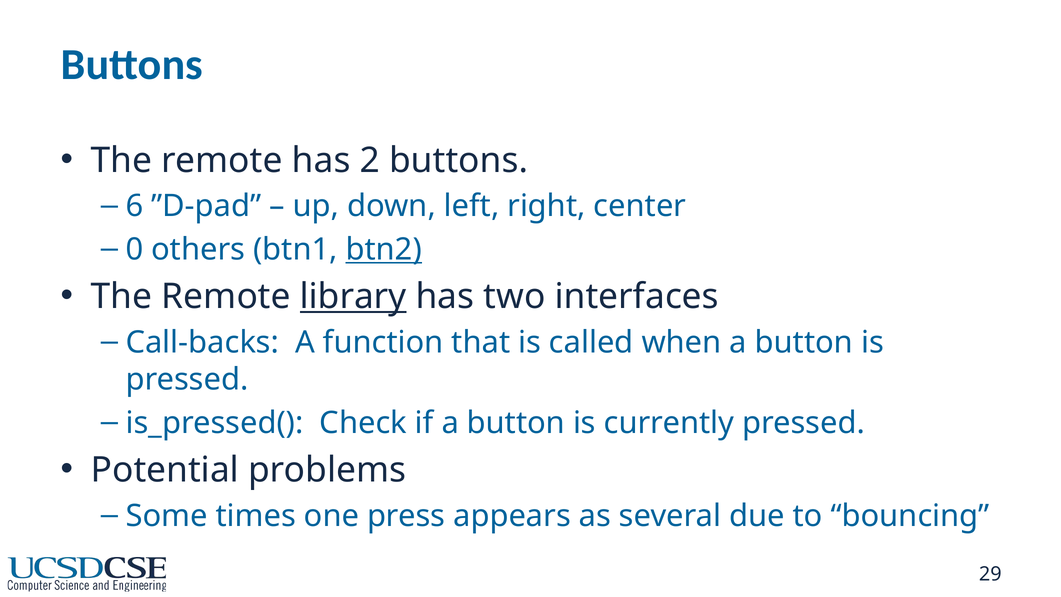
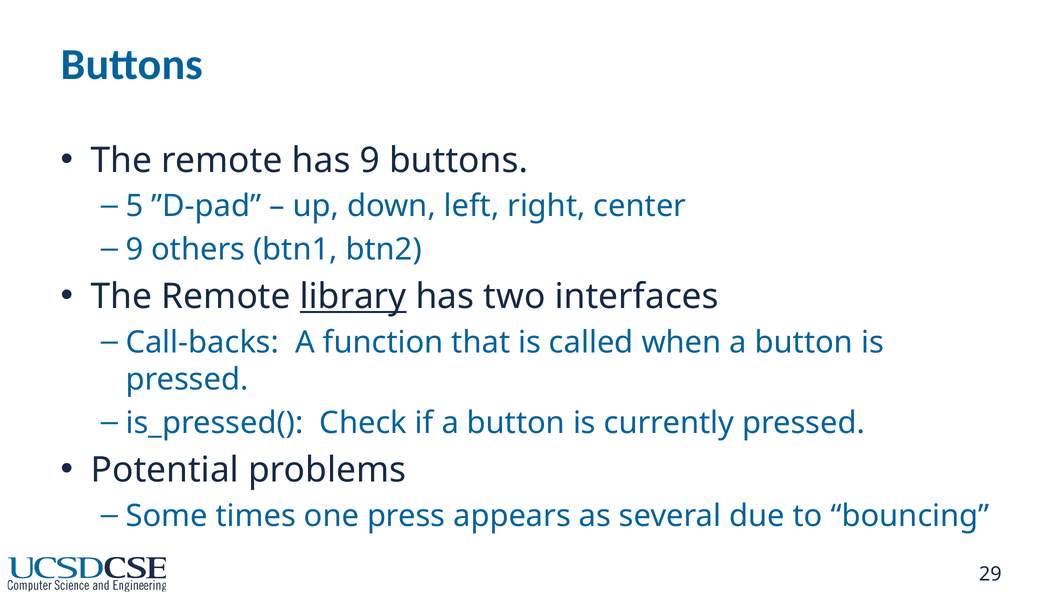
has 2: 2 -> 9
6: 6 -> 5
0 at (135, 249): 0 -> 9
btn2 underline: present -> none
